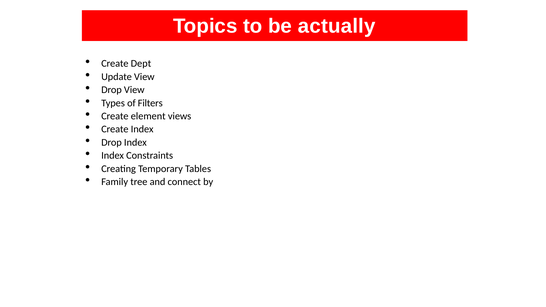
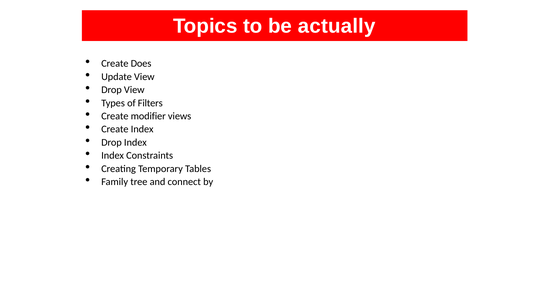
Dept: Dept -> Does
element: element -> modifier
